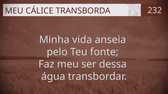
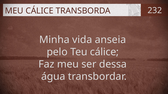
Teu fonte: fonte -> cálice
